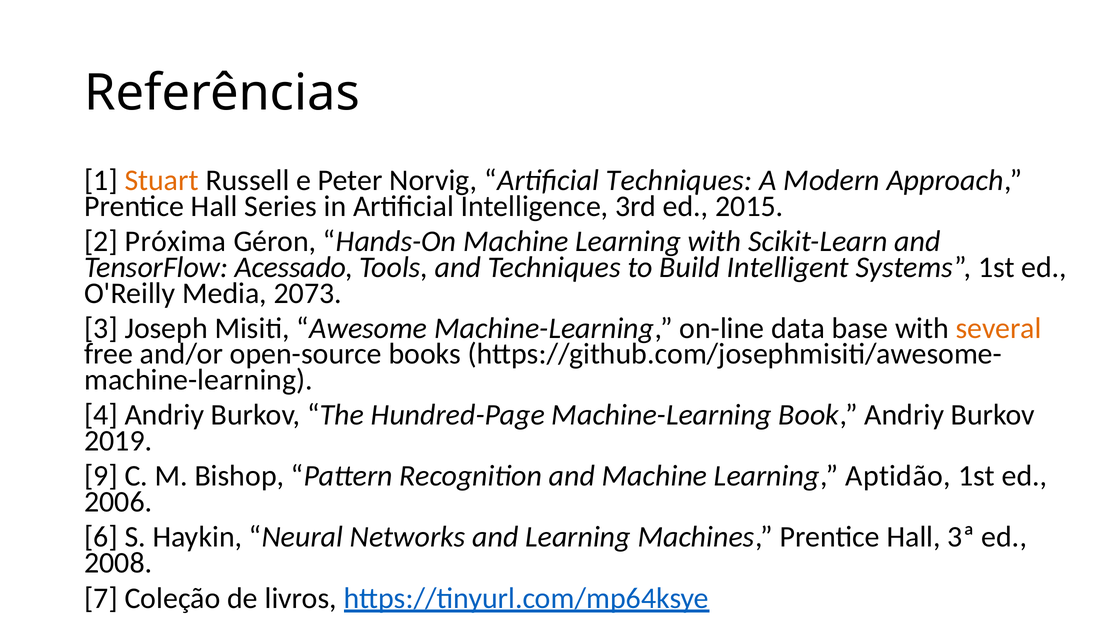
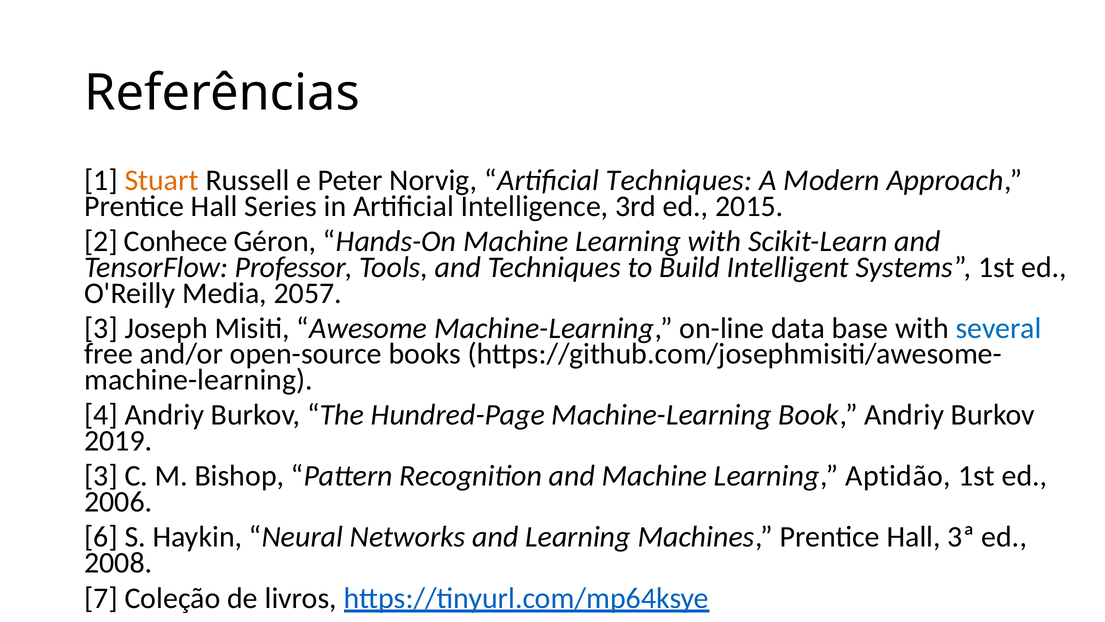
Próxima: Próxima -> Conhece
Acessado: Acessado -> Professor
2073: 2073 -> 2057
several colour: orange -> blue
9 at (101, 476): 9 -> 3
